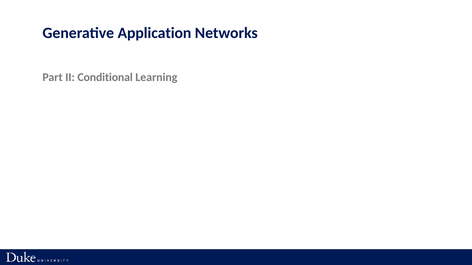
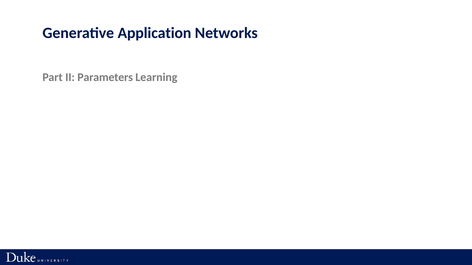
Conditional: Conditional -> Parameters
